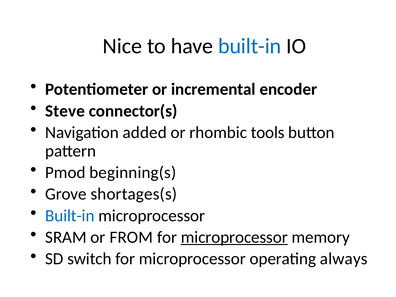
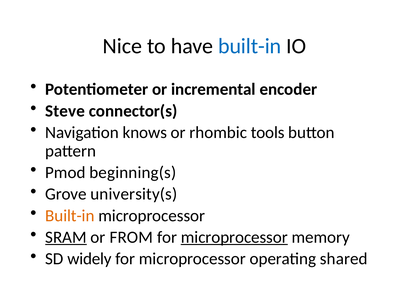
added: added -> knows
shortages(s: shortages(s -> university(s
Built-in at (70, 216) colour: blue -> orange
SRAM underline: none -> present
switch: switch -> widely
always: always -> shared
